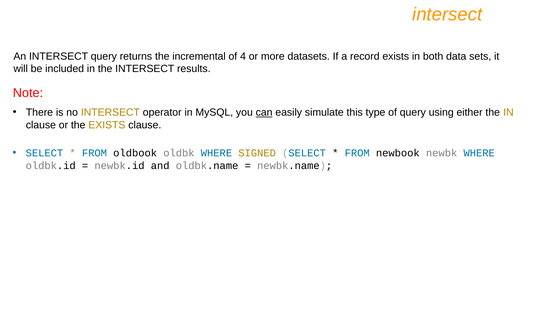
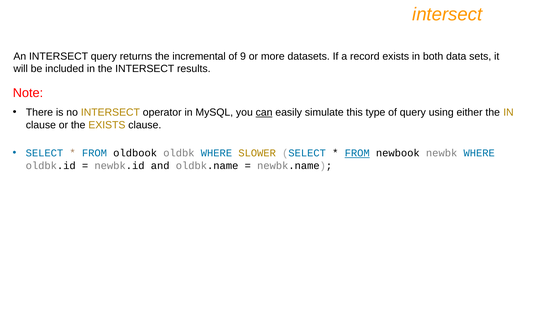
4: 4 -> 9
SIGNED: SIGNED -> SLOWER
FROM at (357, 153) underline: none -> present
